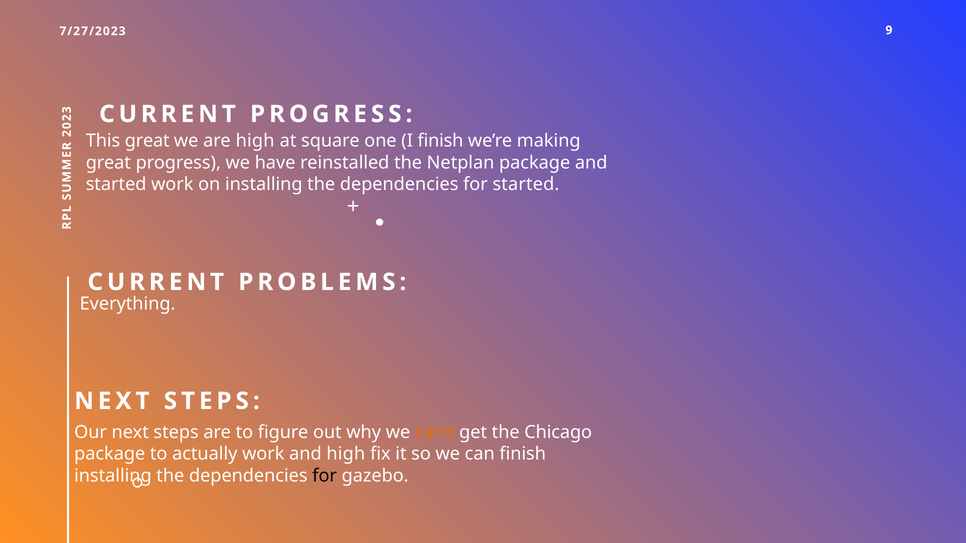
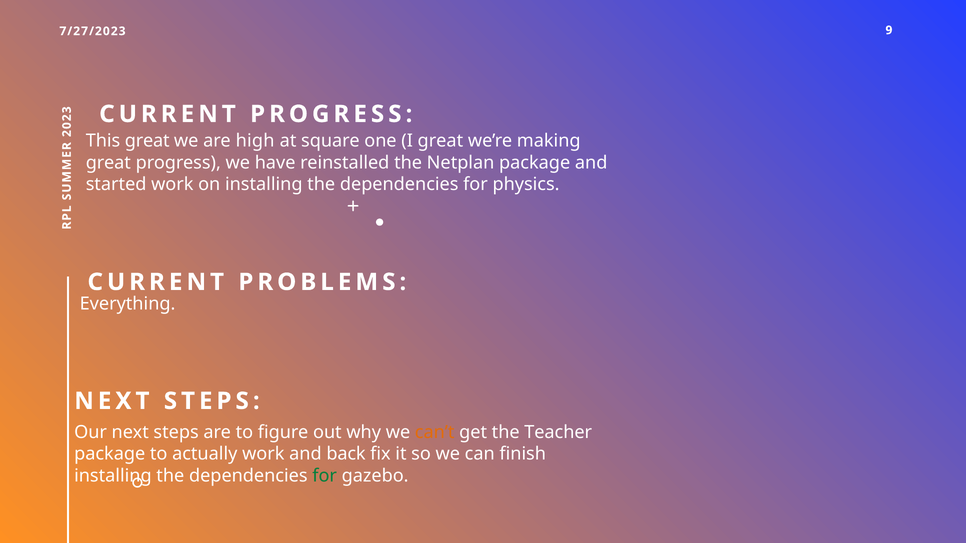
I finish: finish -> great
for started: started -> physics
Chicago: Chicago -> Teacher
and high: high -> back
for at (325, 476) colour: black -> green
